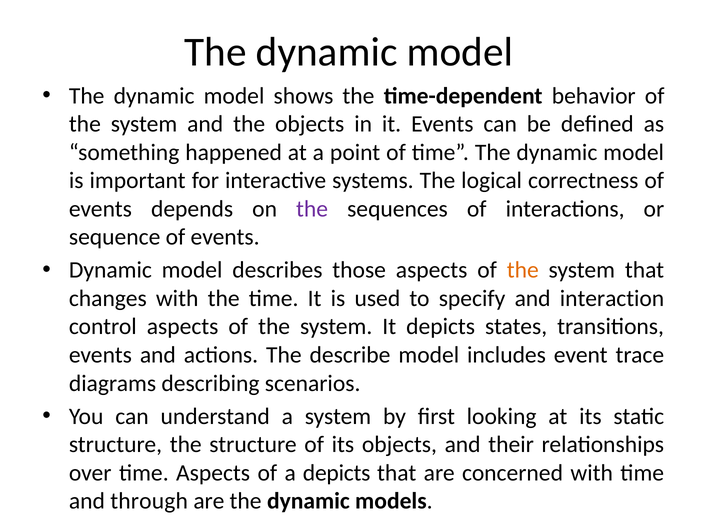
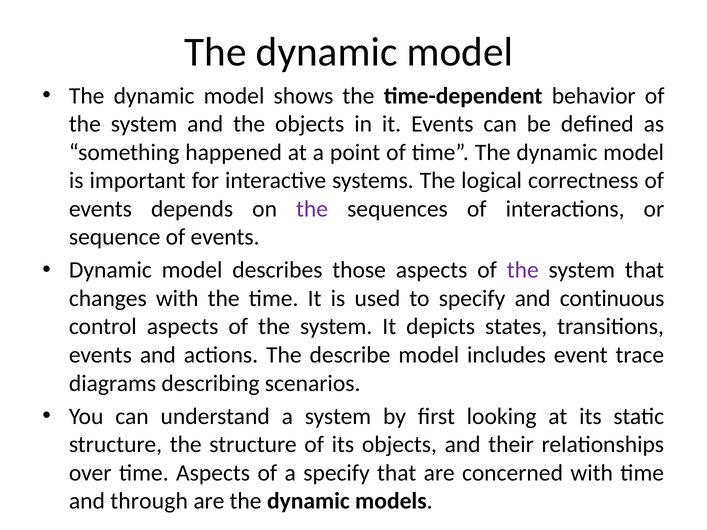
the at (523, 270) colour: orange -> purple
interaction: interaction -> continuous
a depicts: depicts -> specify
